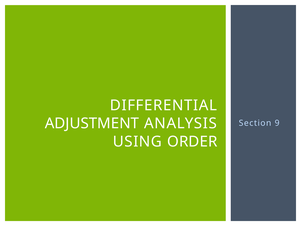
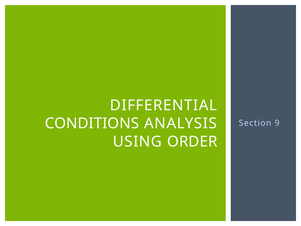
ADJUSTMENT: ADJUSTMENT -> CONDITIONS
